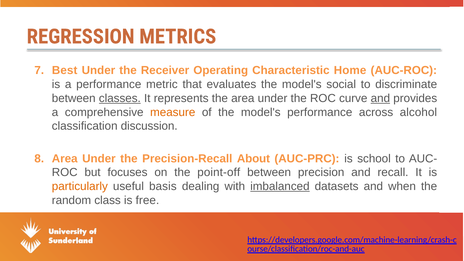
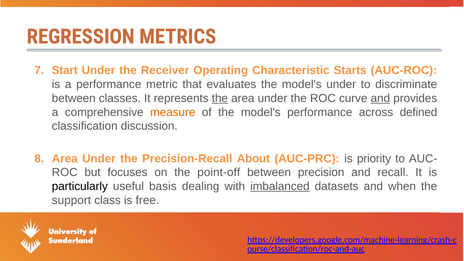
Best: Best -> Start
Home: Home -> Starts
model's social: social -> under
classes underline: present -> none
the at (220, 98) underline: none -> present
alcohol: alcohol -> defined
school: school -> priority
particularly colour: orange -> black
random: random -> support
